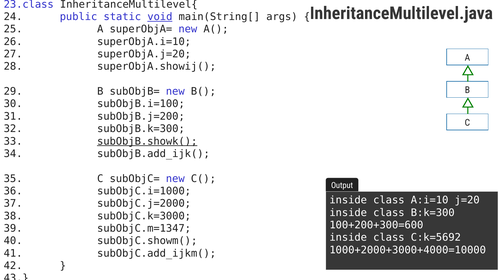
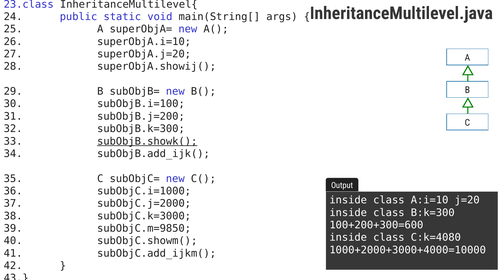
void underline: present -> none
subObjC.m=1347: subObjC.m=1347 -> subObjC.m=9850
C:k=5692: C:k=5692 -> C:k=4080
